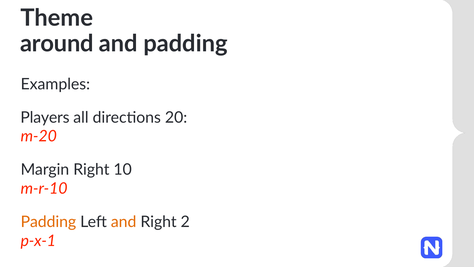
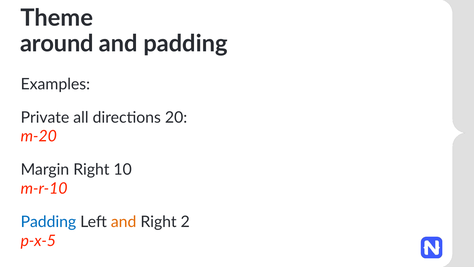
Players: Players -> Private
Padding at (48, 222) colour: orange -> blue
p-x-1: p-x-1 -> p-x-5
